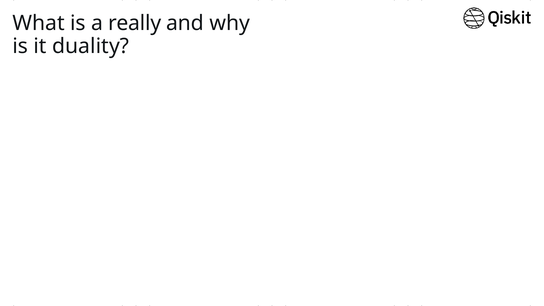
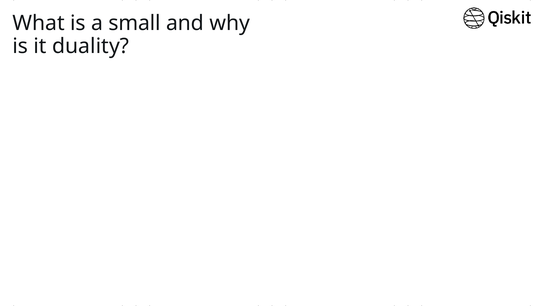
really: really -> small
